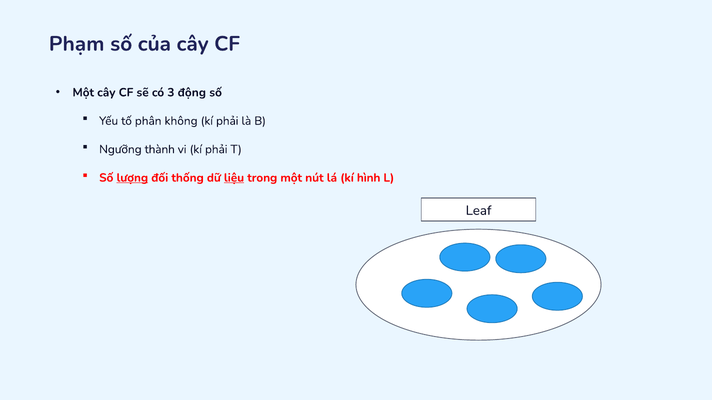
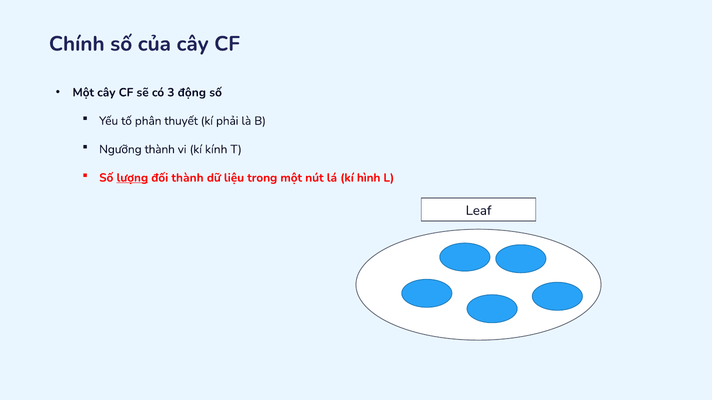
Phạm: Phạm -> Chính
không: không -> thuyết
vi kí phải: phải -> kính
đối thống: thống -> thành
liệu underline: present -> none
